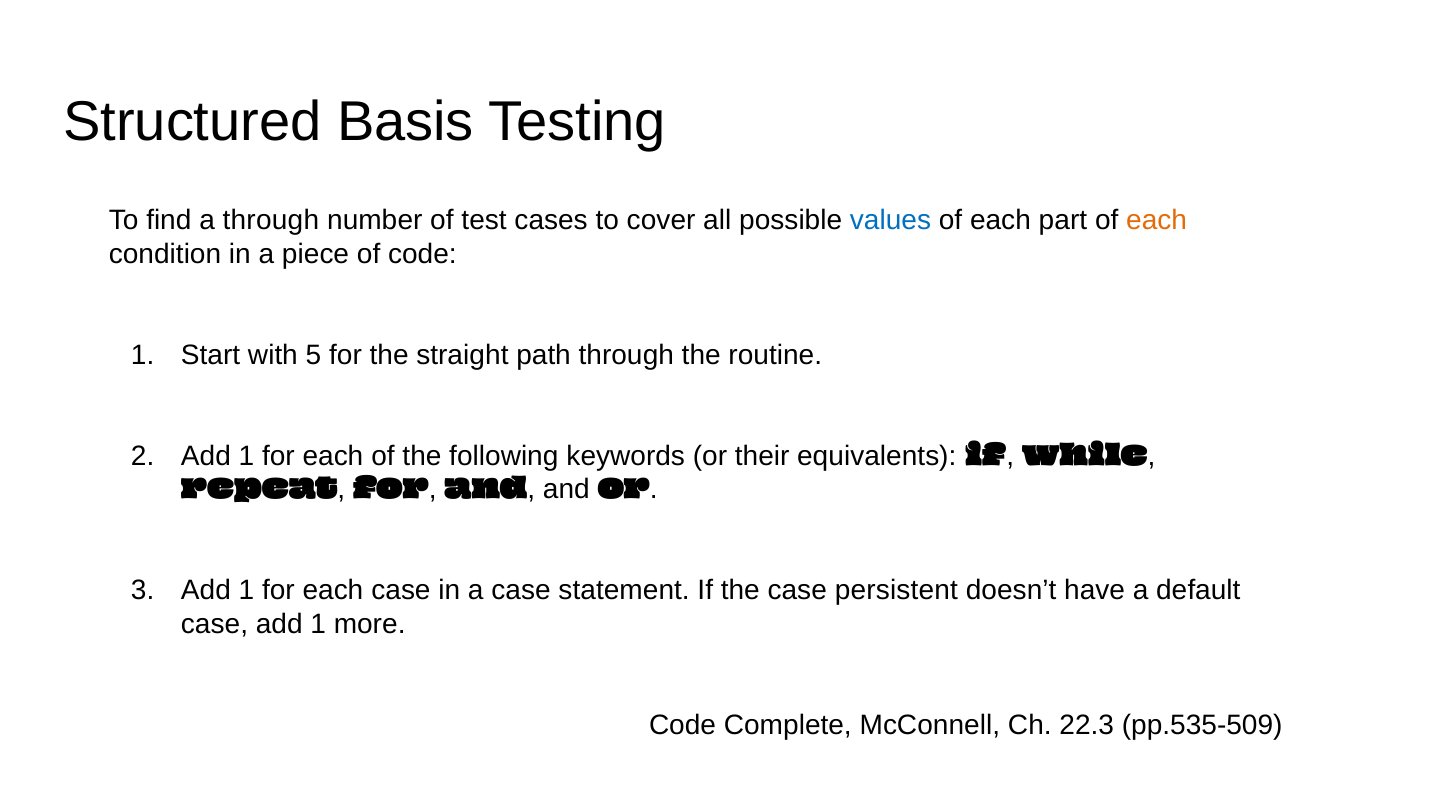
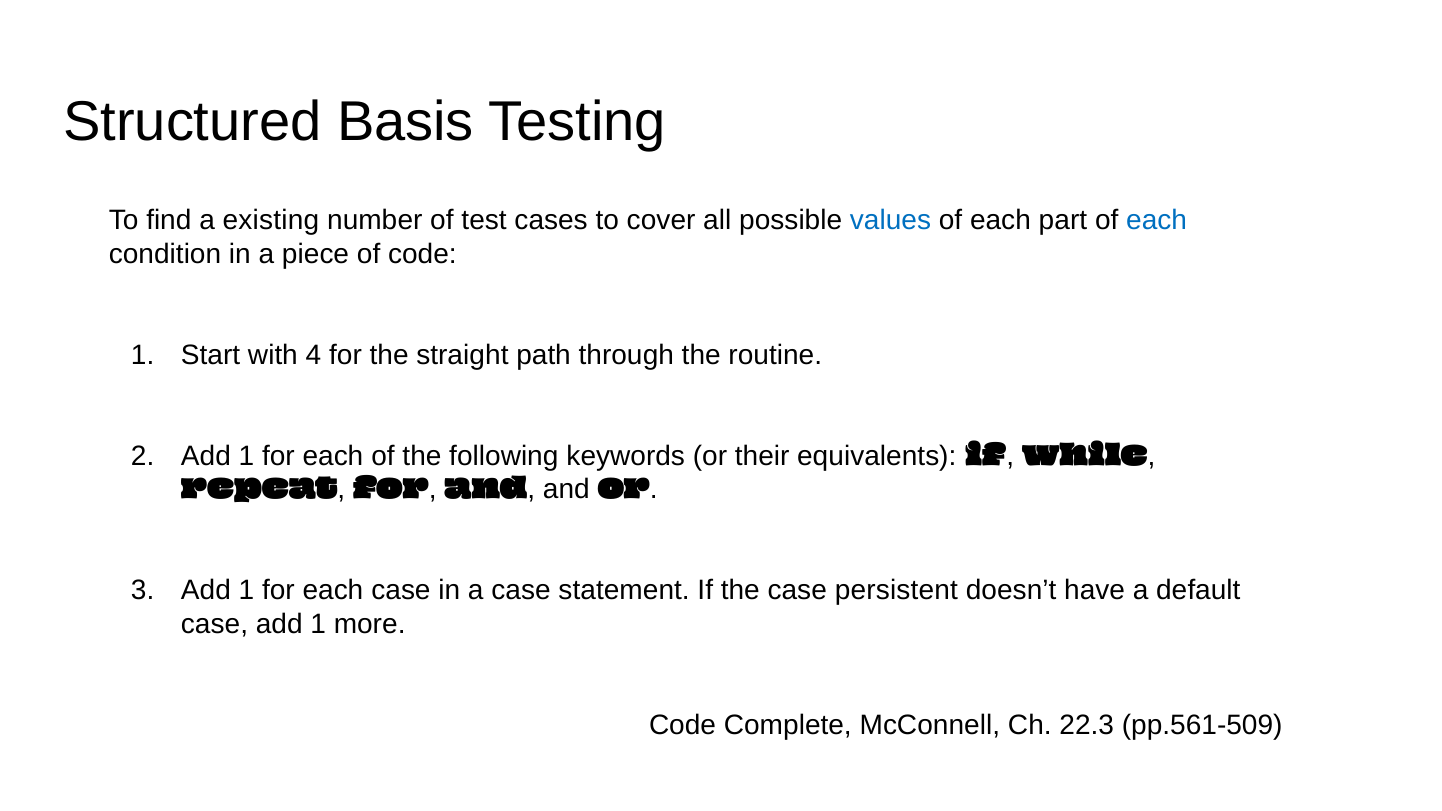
a through: through -> existing
each at (1157, 220) colour: orange -> blue
5: 5 -> 4
pp.535-509: pp.535-509 -> pp.561-509
